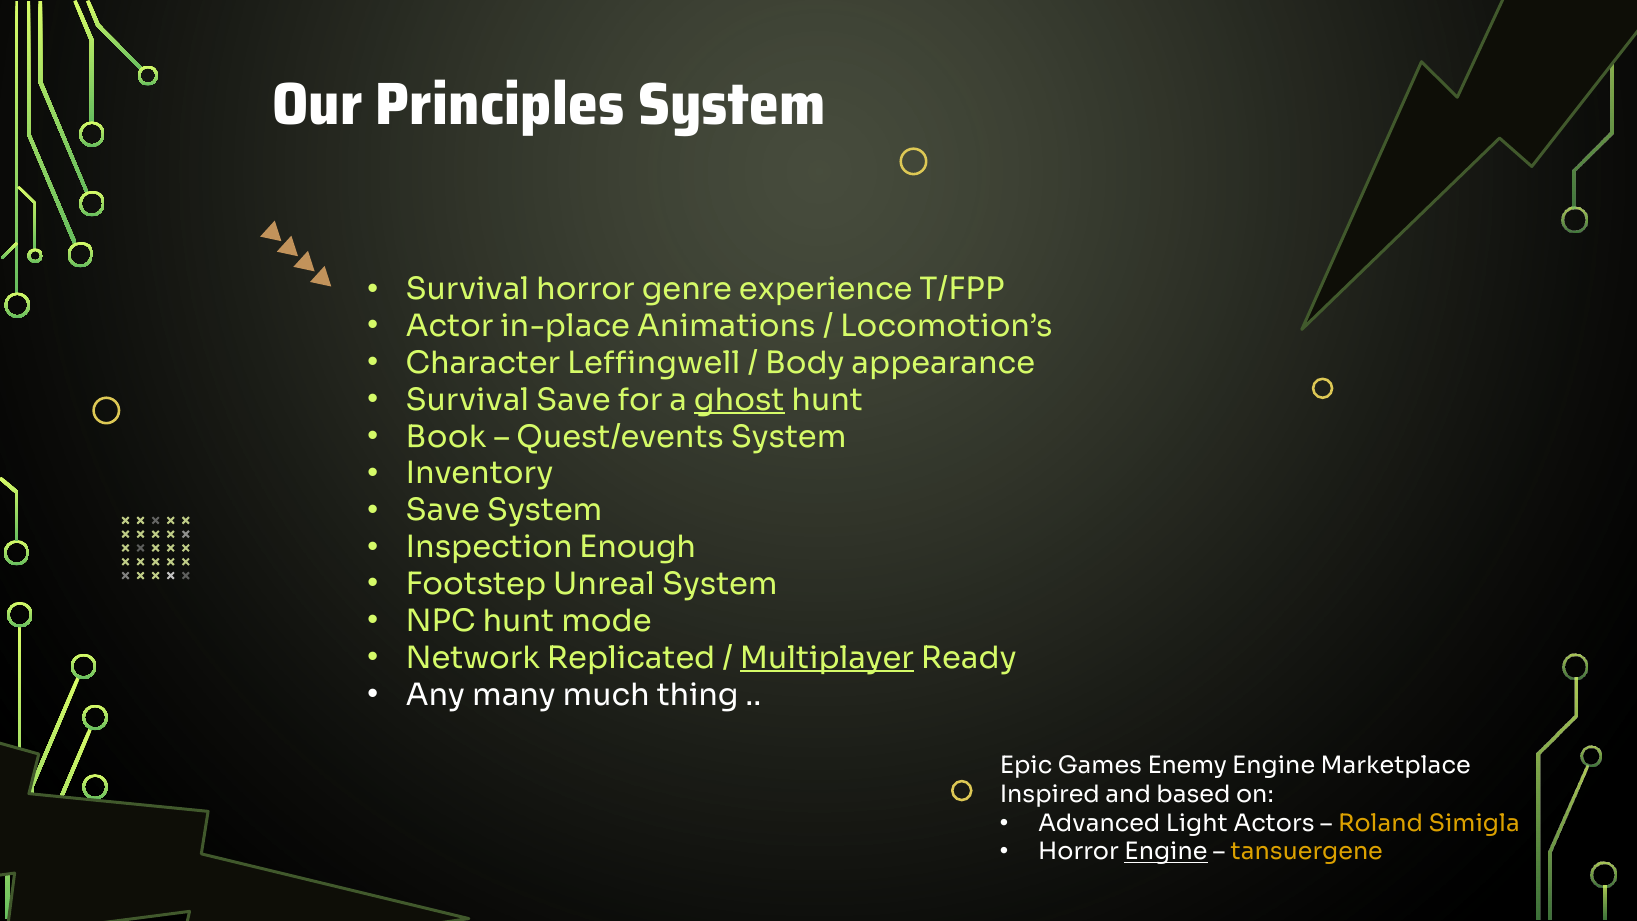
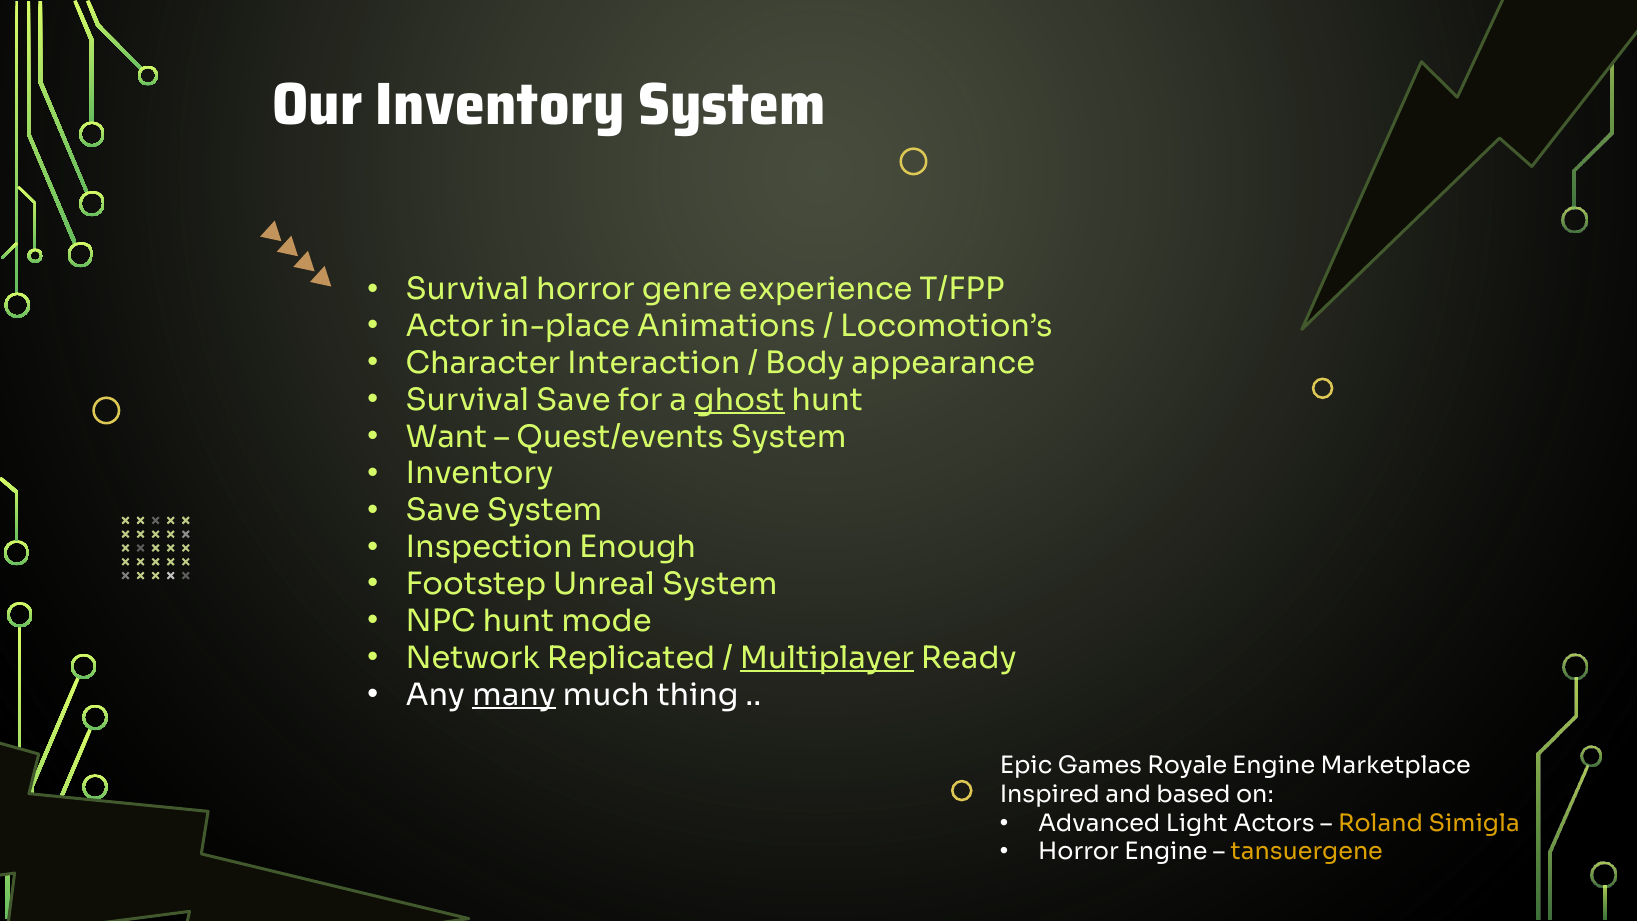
Our Principles: Principles -> Inventory
Leffingwell: Leffingwell -> Interaction
Book: Book -> Want
many underline: none -> present
Enemy: Enemy -> Royale
Engine at (1166, 852) underline: present -> none
